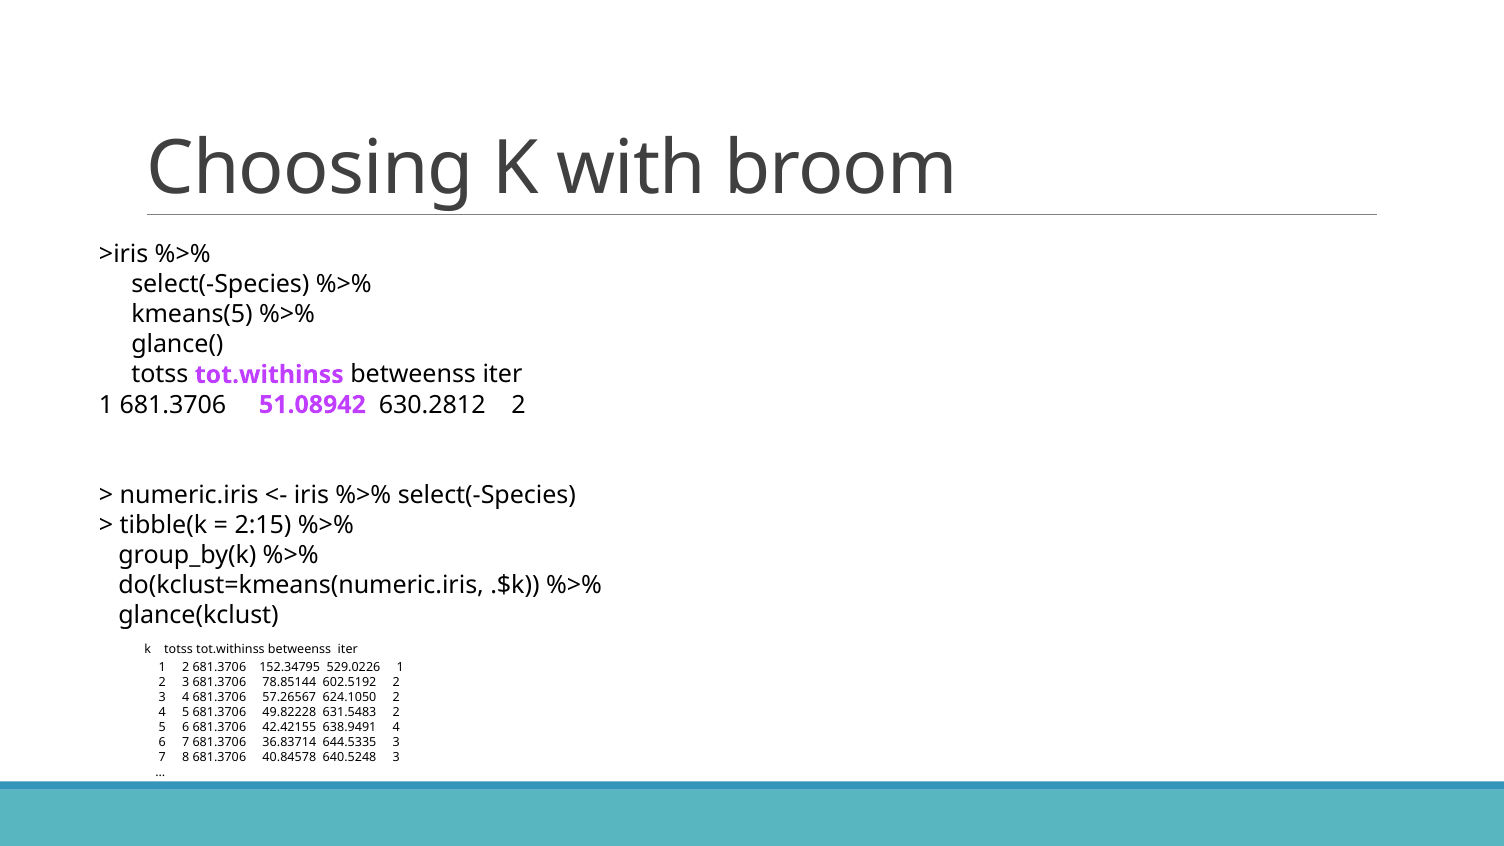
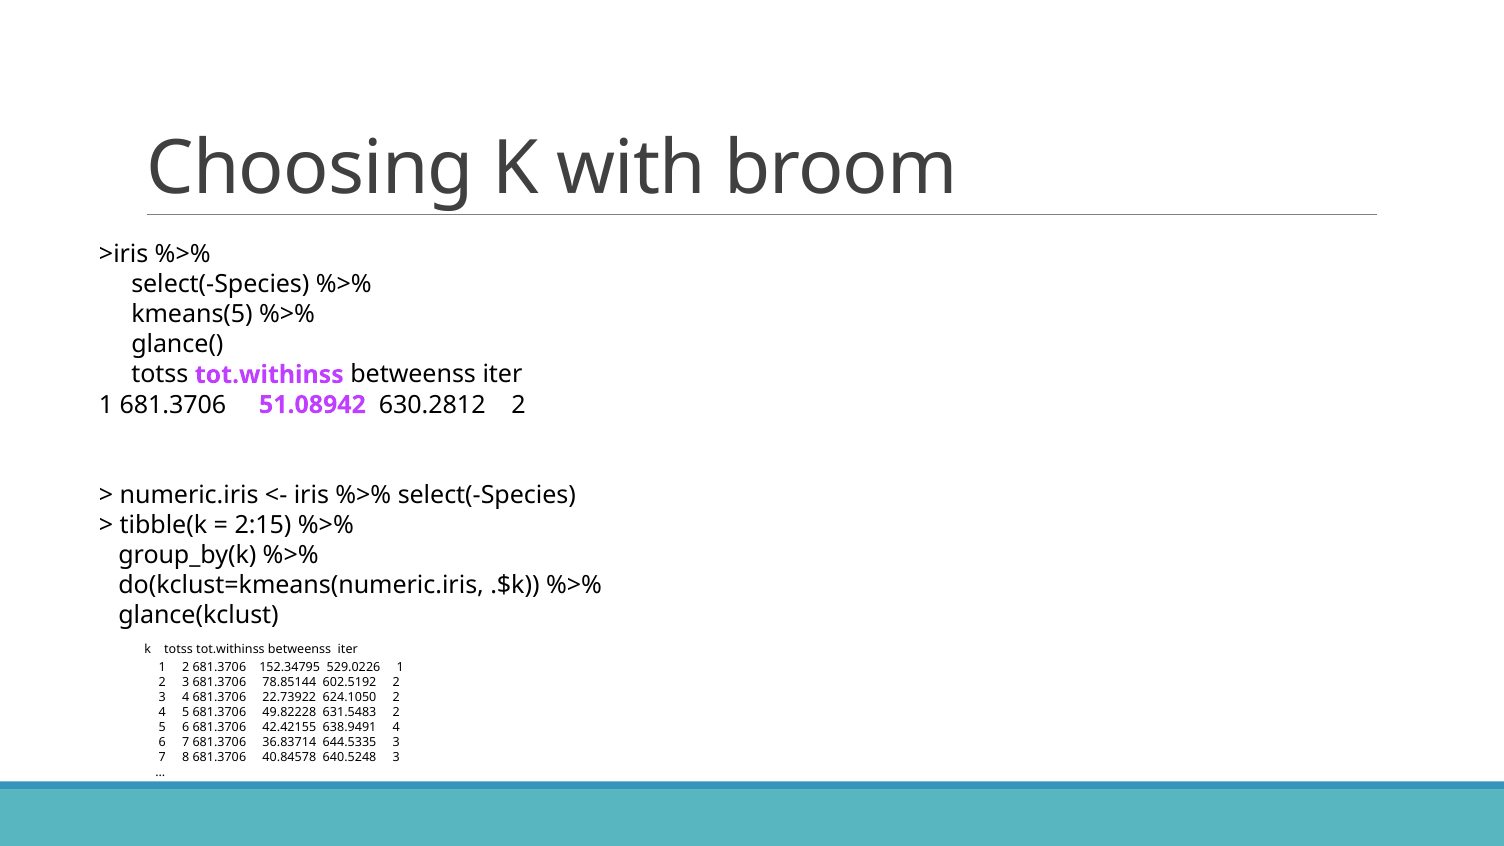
57.26567: 57.26567 -> 22.73922
